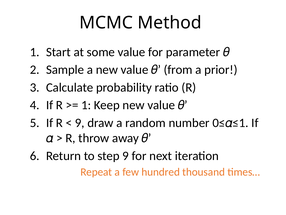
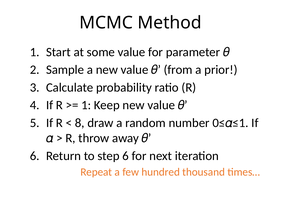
9 at (80, 123): 9 -> 8
step 9: 9 -> 6
